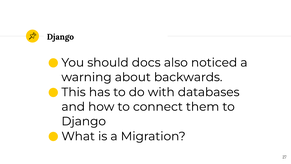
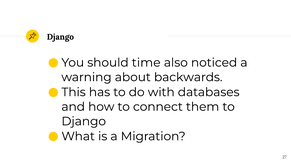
docs: docs -> time
